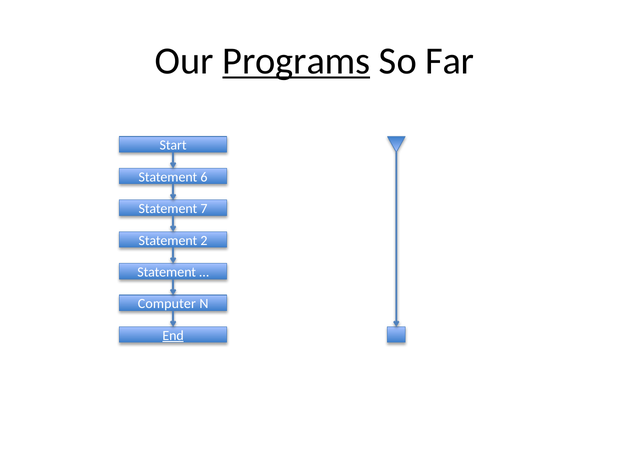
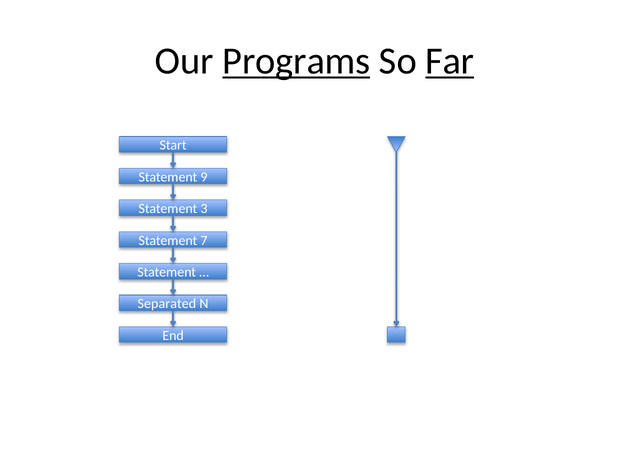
Far underline: none -> present
6: 6 -> 9
7: 7 -> 3
2: 2 -> 7
Computer: Computer -> Separated
End underline: present -> none
